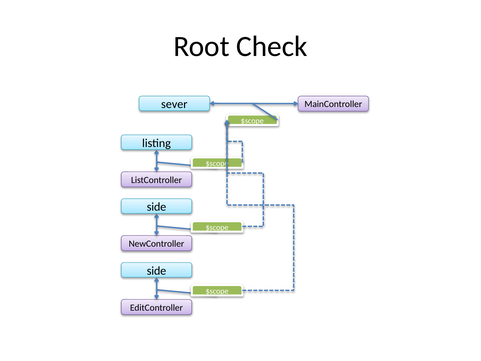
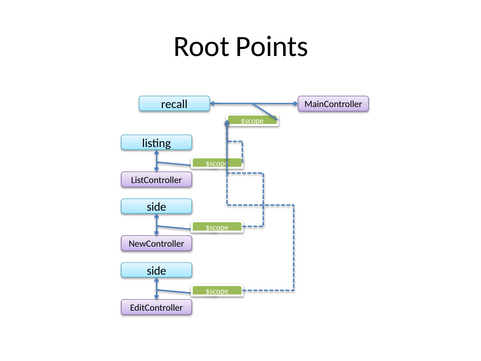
Check: Check -> Points
sever: sever -> recall
